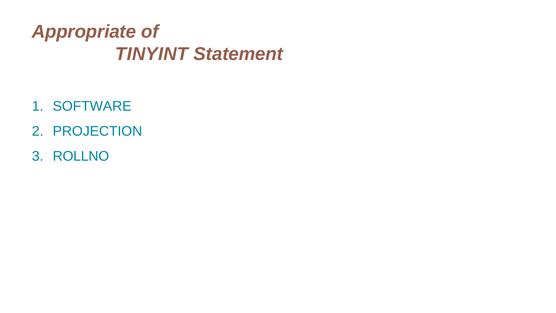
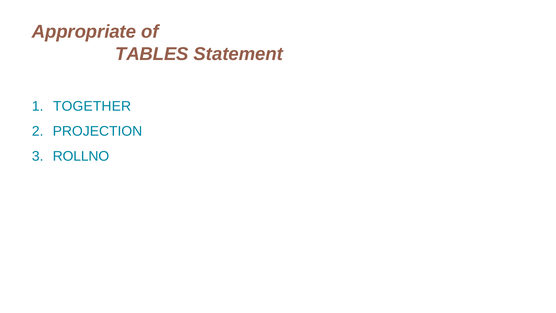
TINYINT: TINYINT -> TABLES
SOFTWARE: SOFTWARE -> TOGETHER
